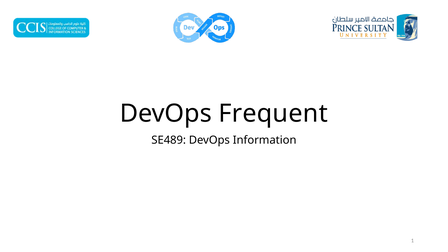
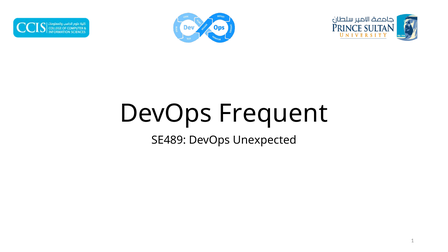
Information: Information -> Unexpected
